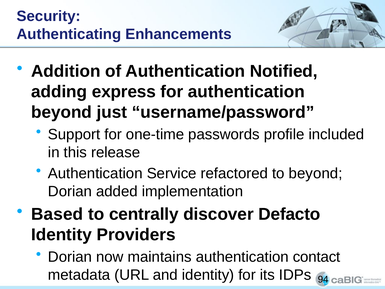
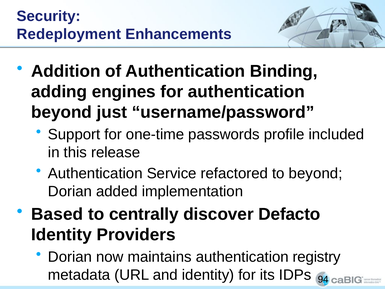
Authenticating: Authenticating -> Redeployment
Notified: Notified -> Binding
express: express -> engines
contact: contact -> registry
